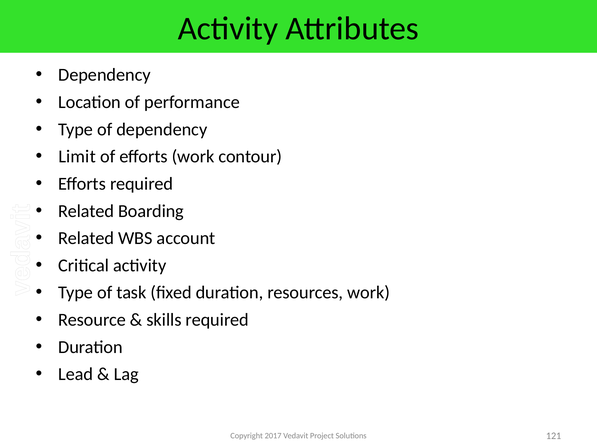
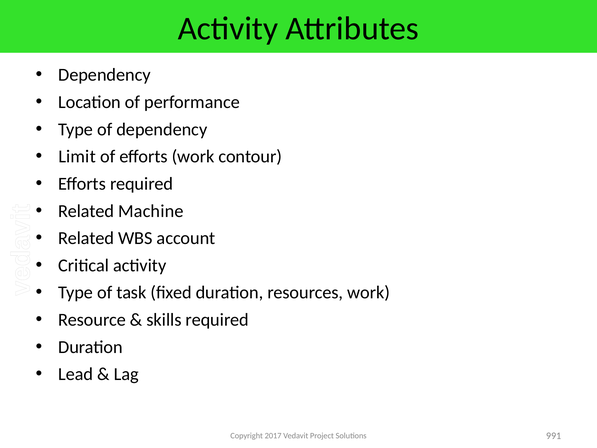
Boarding: Boarding -> Machine
121: 121 -> 991
